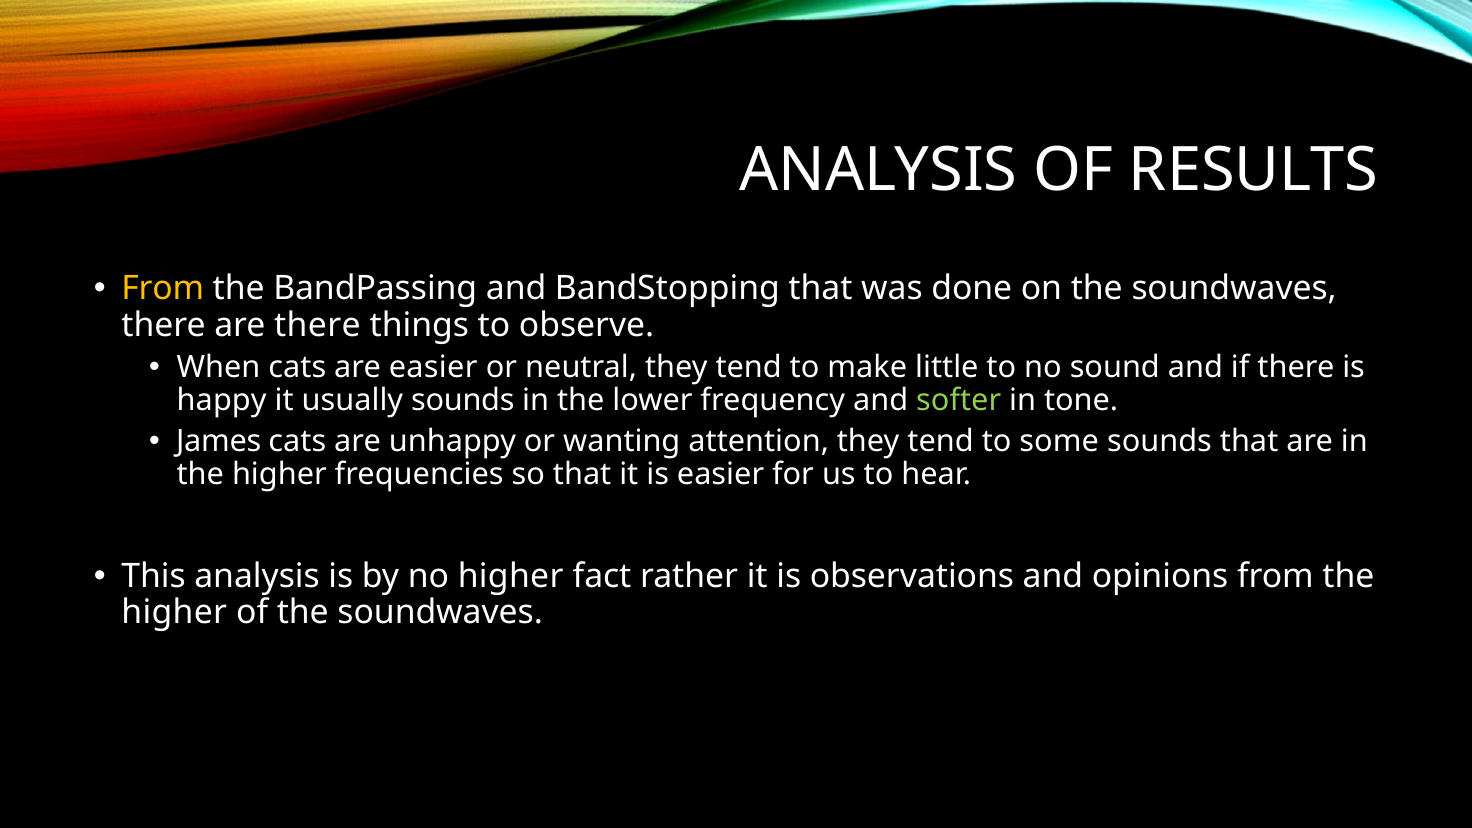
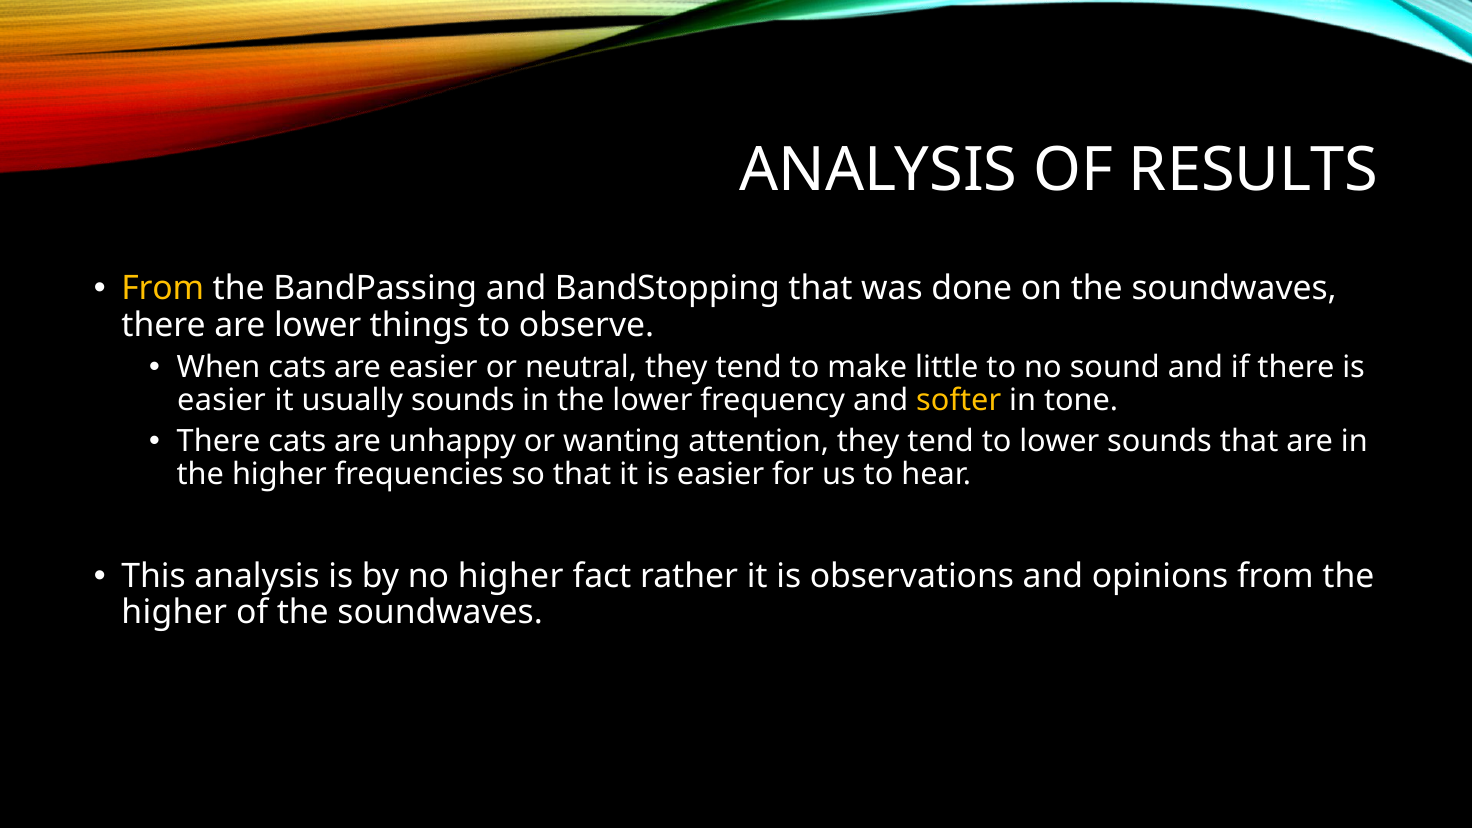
are there: there -> lower
happy at (222, 400): happy -> easier
softer colour: light green -> yellow
James at (219, 441): James -> There
to some: some -> lower
